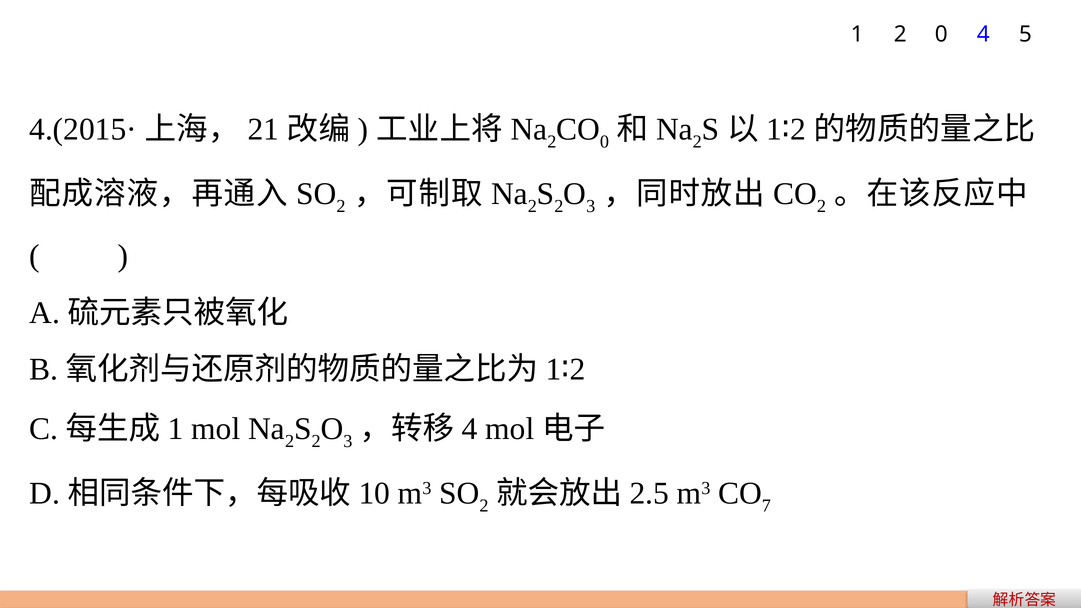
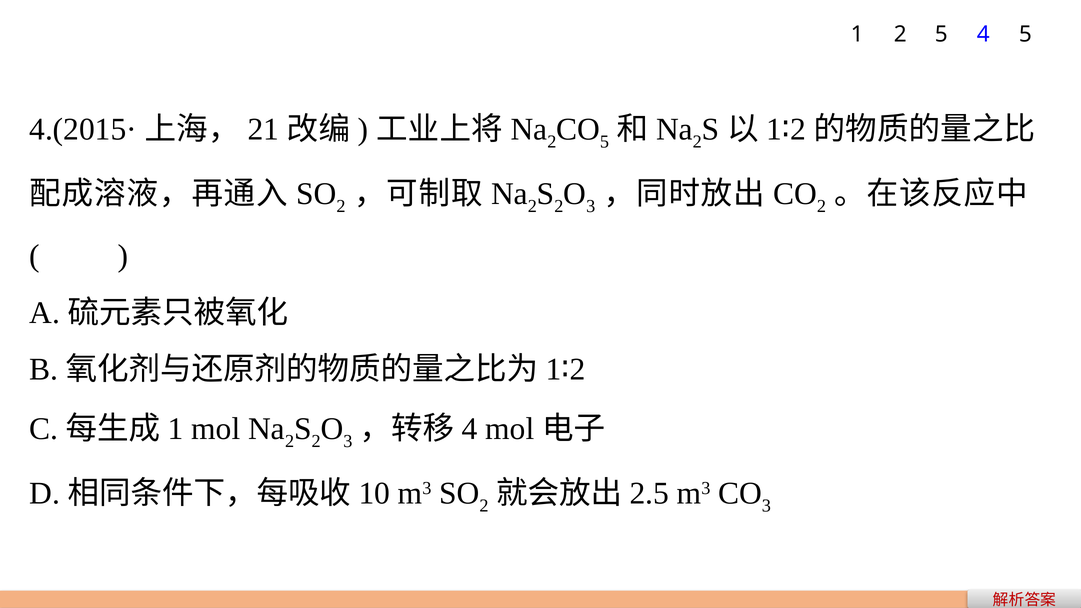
2 0: 0 -> 5
0 at (605, 142): 0 -> 5
7 at (766, 506): 7 -> 3
